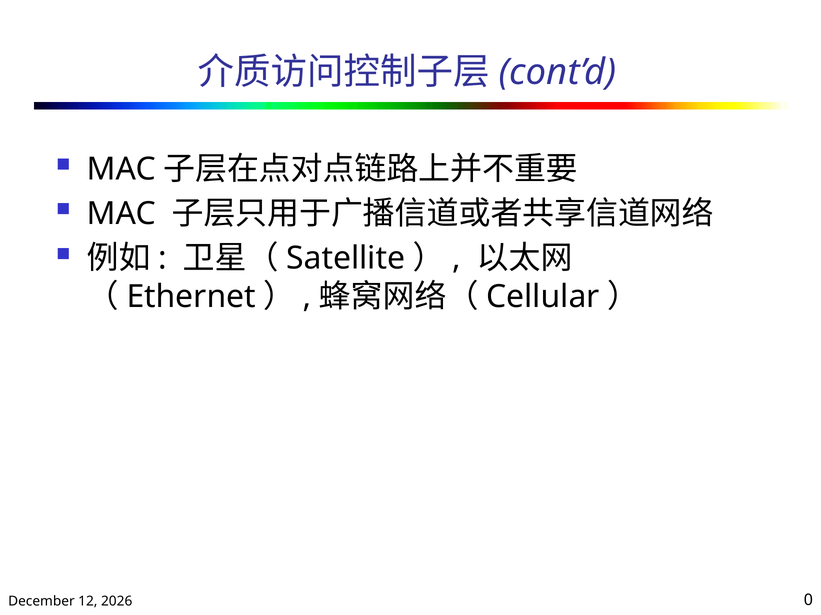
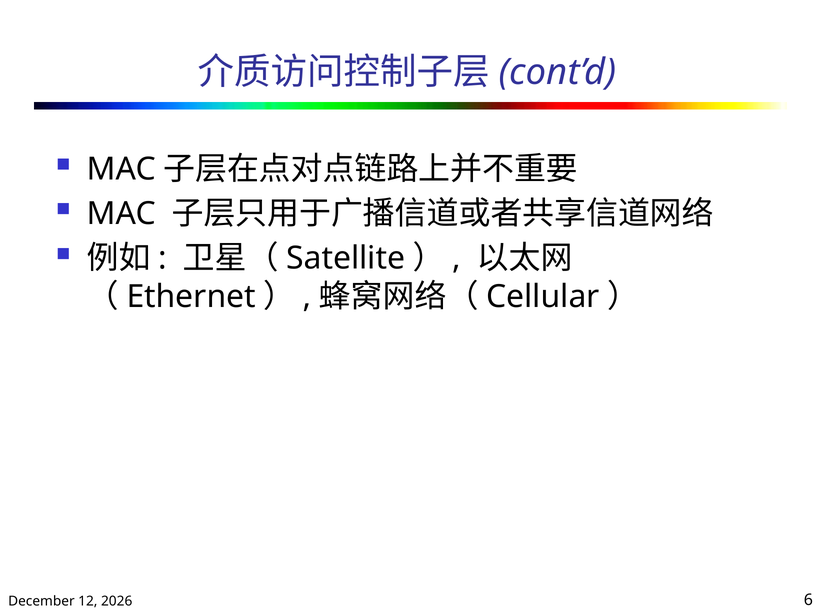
0: 0 -> 6
